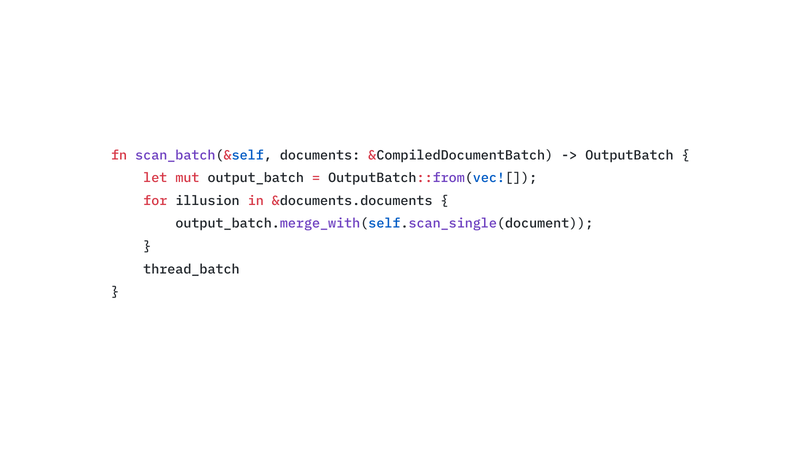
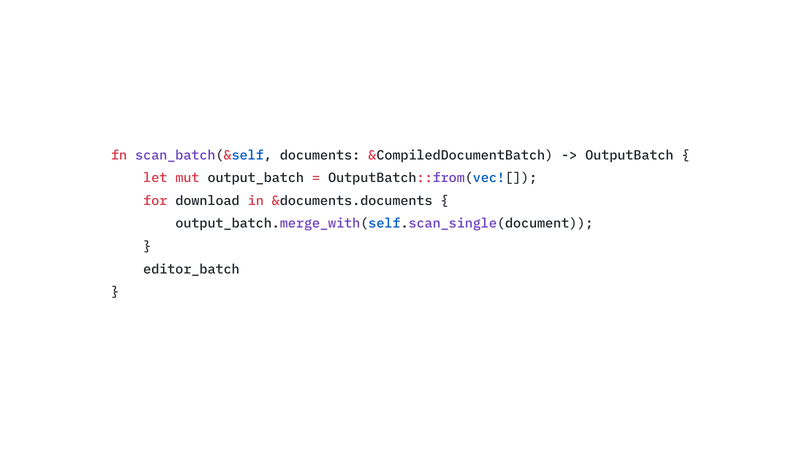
illusion: illusion -> download
thread_batch: thread_batch -> editor_batch
